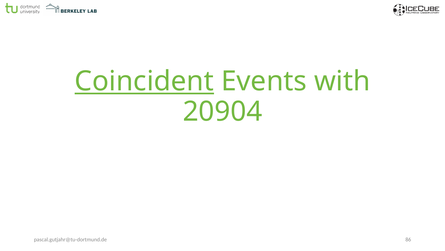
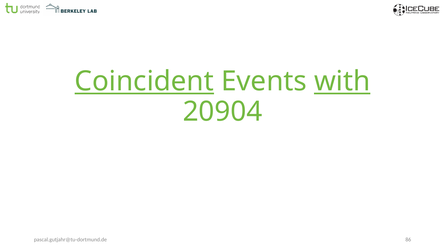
with underline: none -> present
